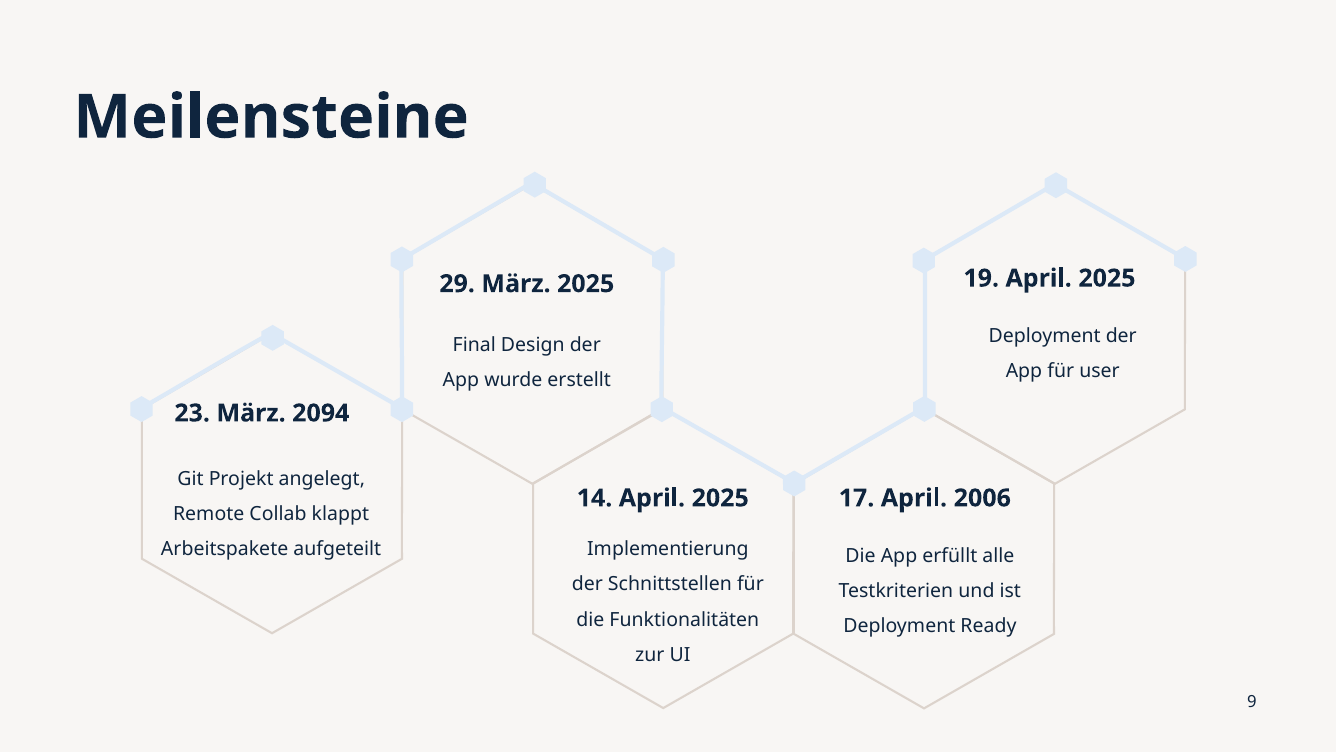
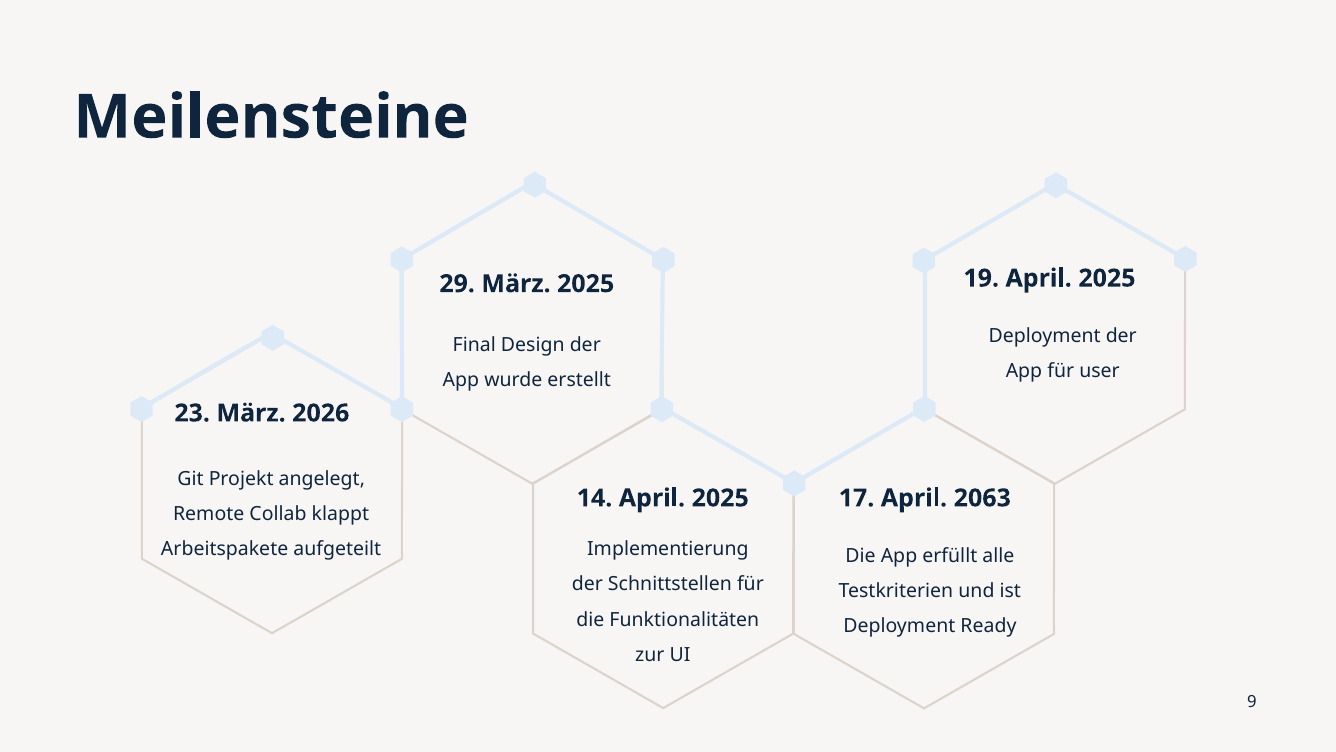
2094: 2094 -> 2026
2006: 2006 -> 2063
